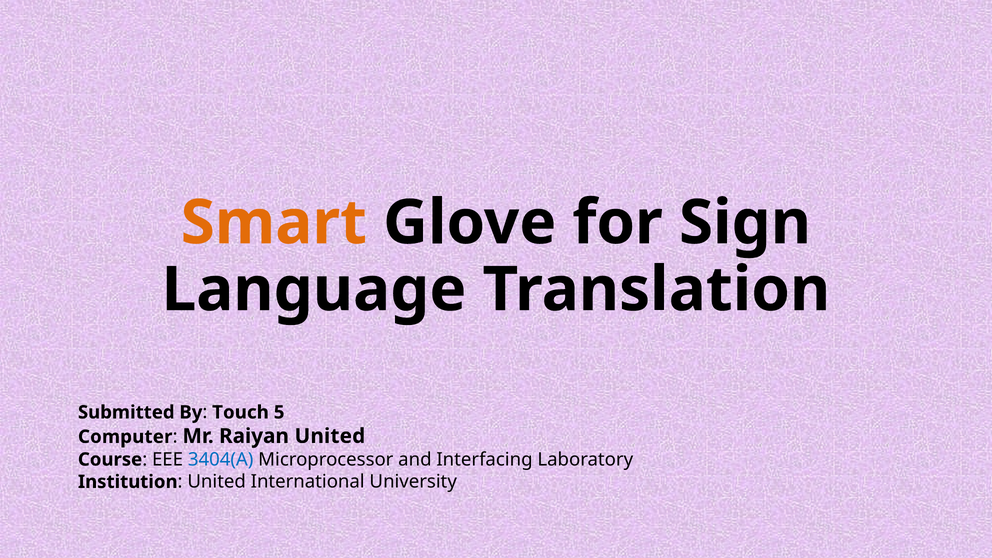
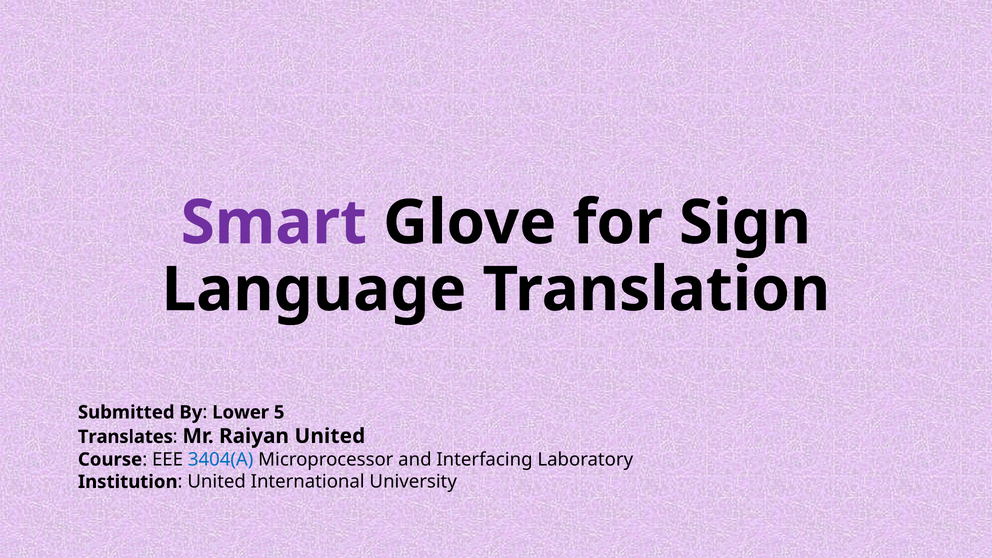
Smart colour: orange -> purple
Touch: Touch -> Lower
Computer: Computer -> Translates
